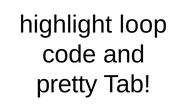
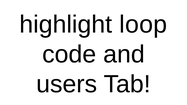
pretty: pretty -> users
